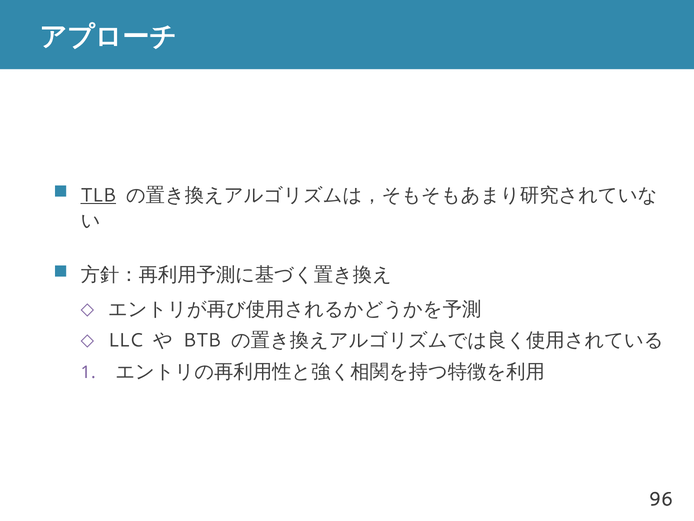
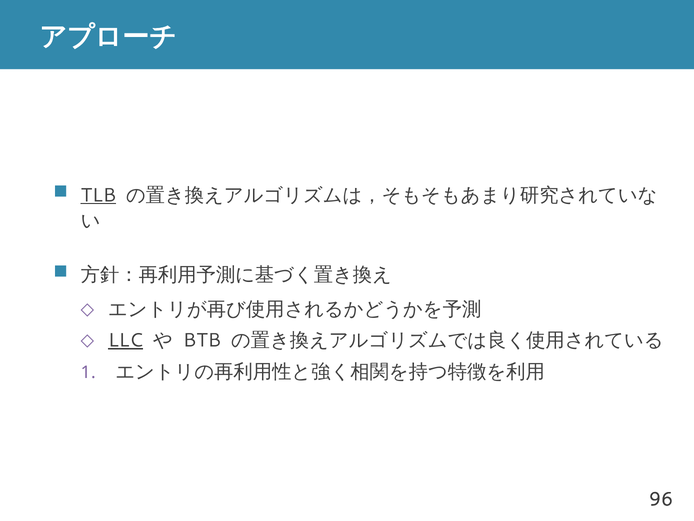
LLC underline: none -> present
